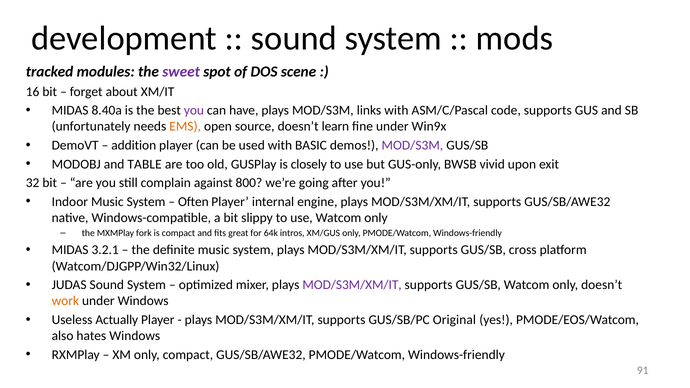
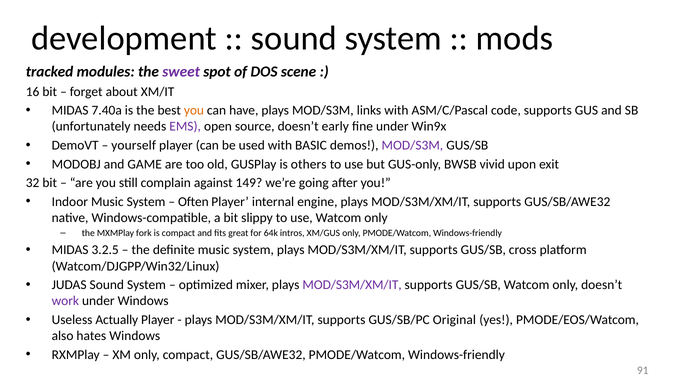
8.40a: 8.40a -> 7.40a
you at (194, 110) colour: purple -> orange
EMS colour: orange -> purple
learn: learn -> early
addition: addition -> yourself
TABLE: TABLE -> GAME
closely: closely -> others
800: 800 -> 149
3.2.1: 3.2.1 -> 3.2.5
work colour: orange -> purple
